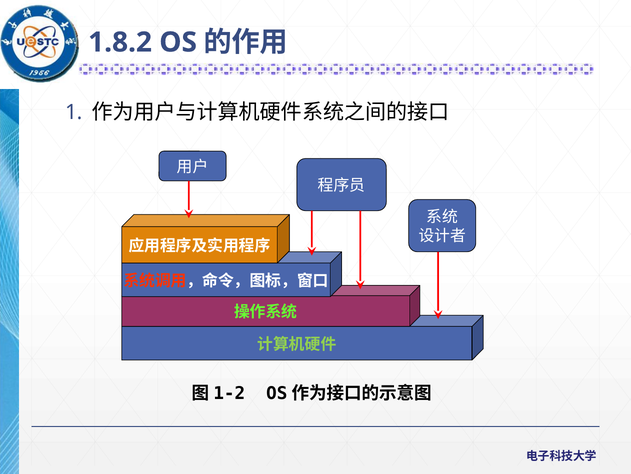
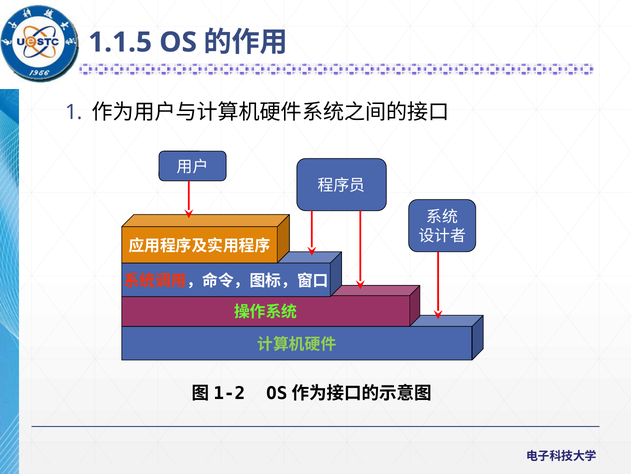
1.8.2: 1.8.2 -> 1.1.5
